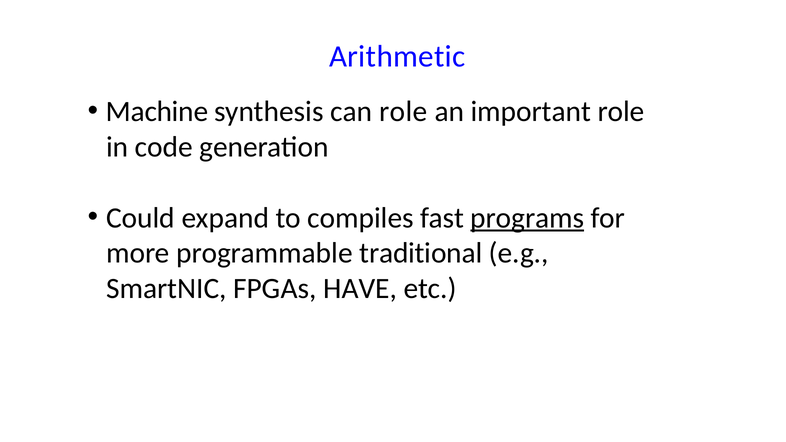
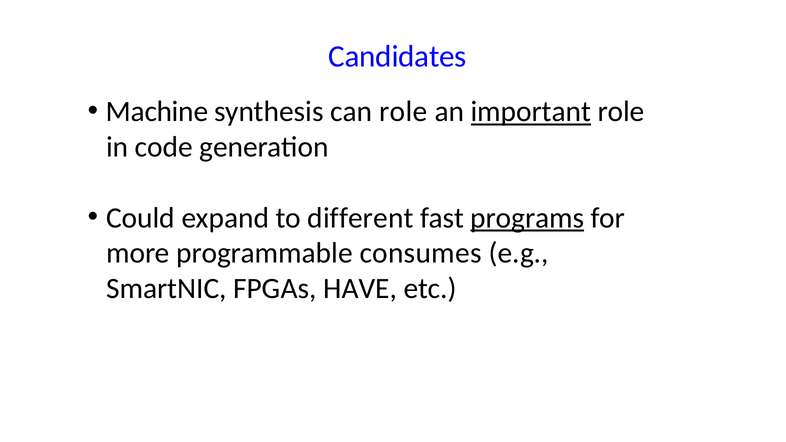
Arithmetic: Arithmetic -> Candidates
important underline: none -> present
compiles: compiles -> different
traditional: traditional -> consumes
